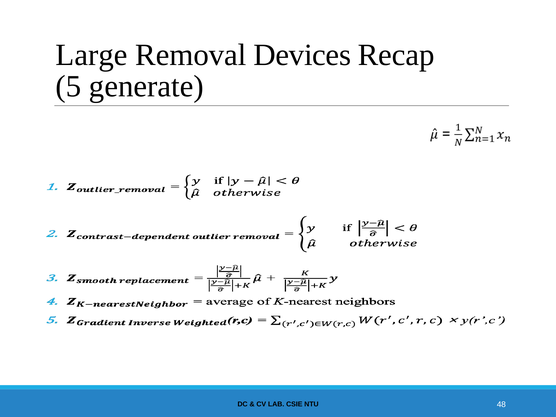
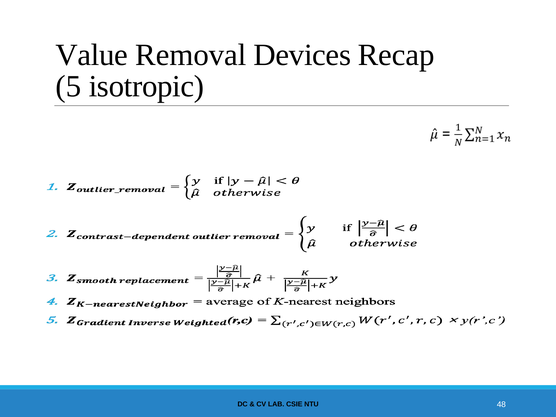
Large: Large -> Value
generate: generate -> isotropic
